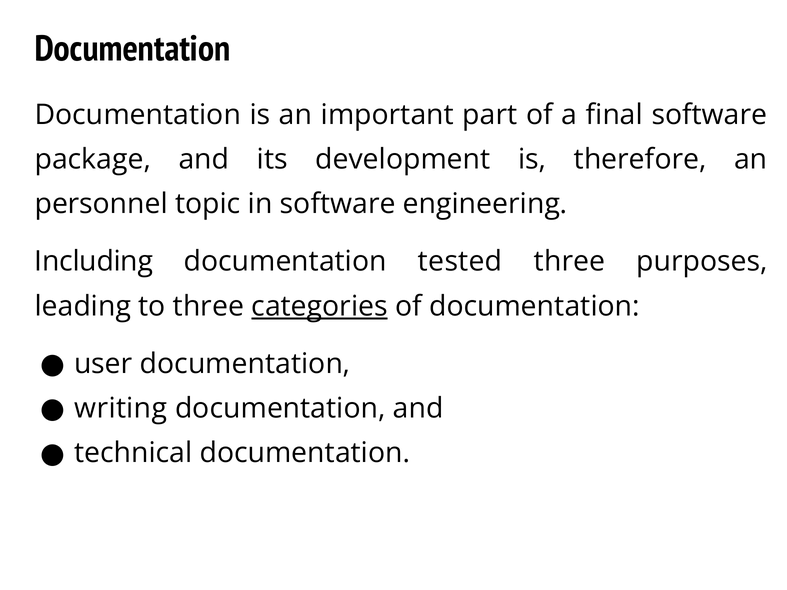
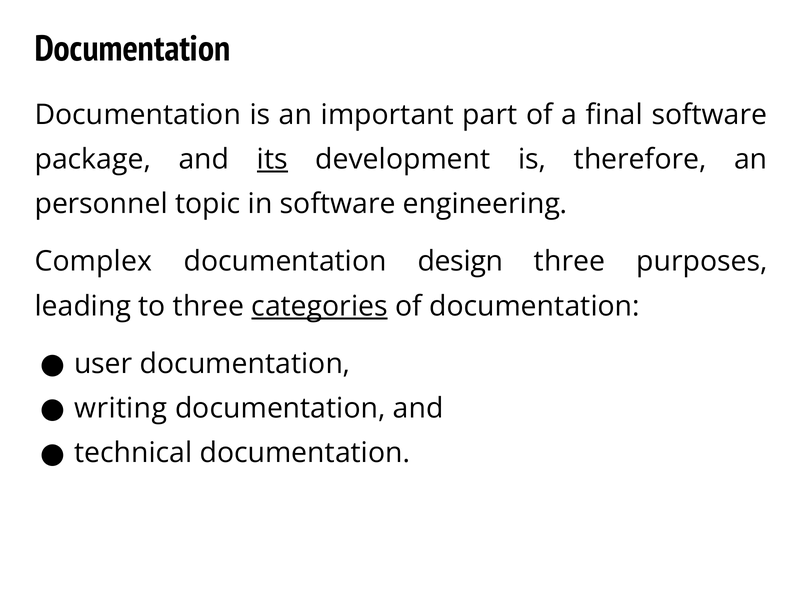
its underline: none -> present
Including: Including -> Complex
tested: tested -> design
